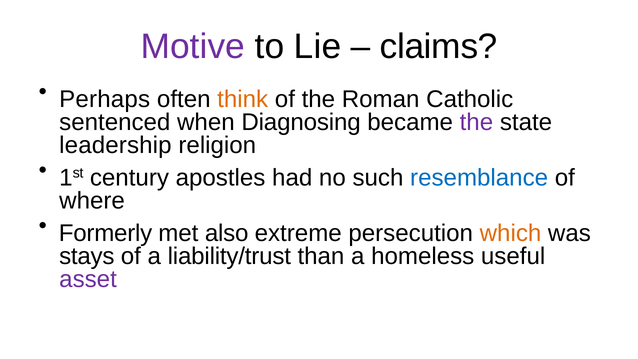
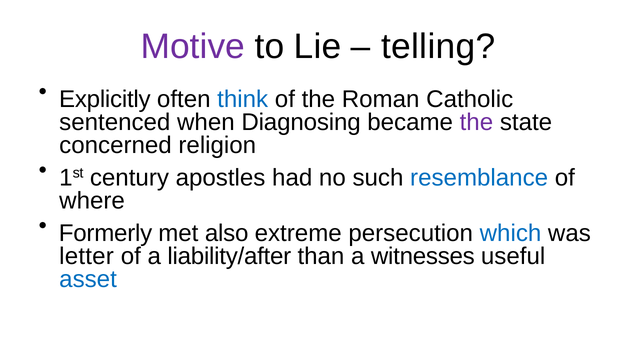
claims: claims -> telling
Perhaps: Perhaps -> Explicitly
think colour: orange -> blue
leadership: leadership -> concerned
which colour: orange -> blue
stays: stays -> letter
liability/trust: liability/trust -> liability/after
homeless: homeless -> witnesses
asset colour: purple -> blue
